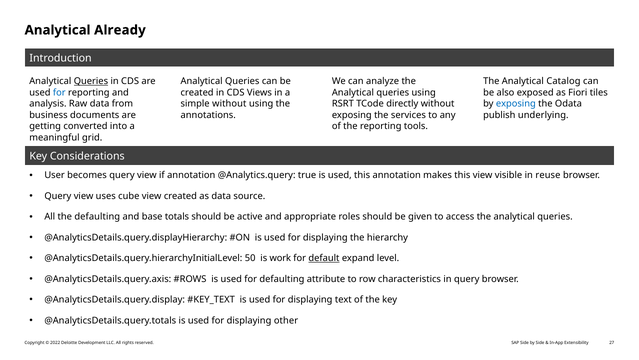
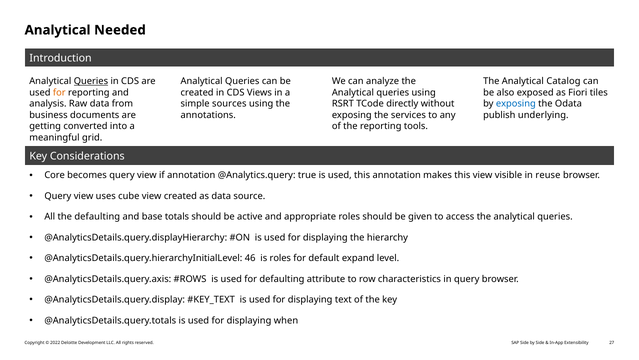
Already: Already -> Needed
for at (59, 92) colour: blue -> orange
simple without: without -> sources
User: User -> Core
50: 50 -> 46
is work: work -> roles
default underline: present -> none
other: other -> when
